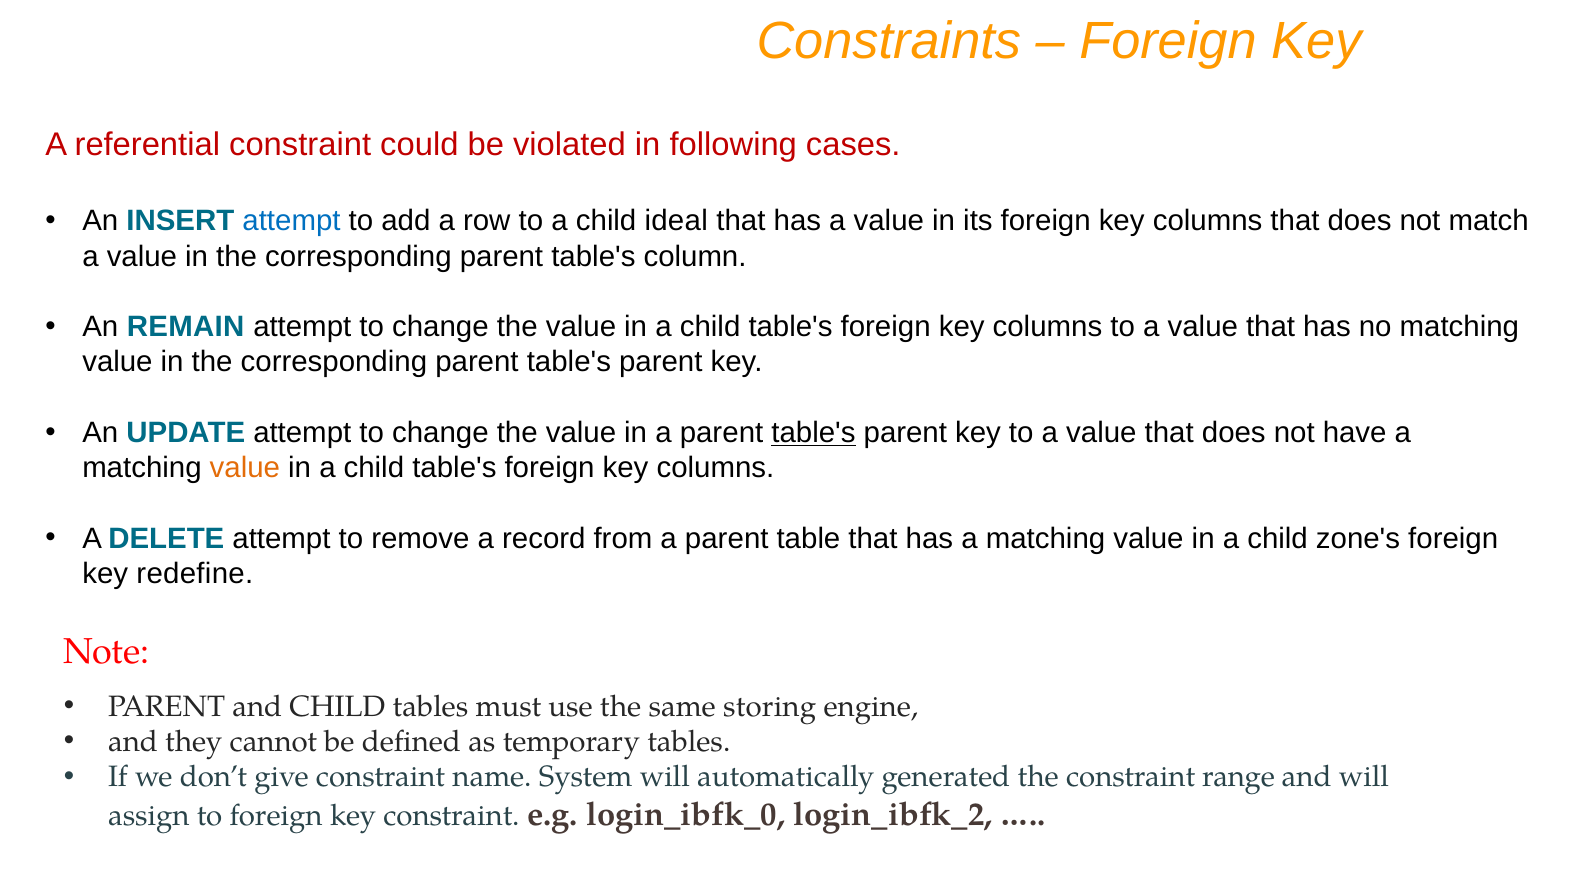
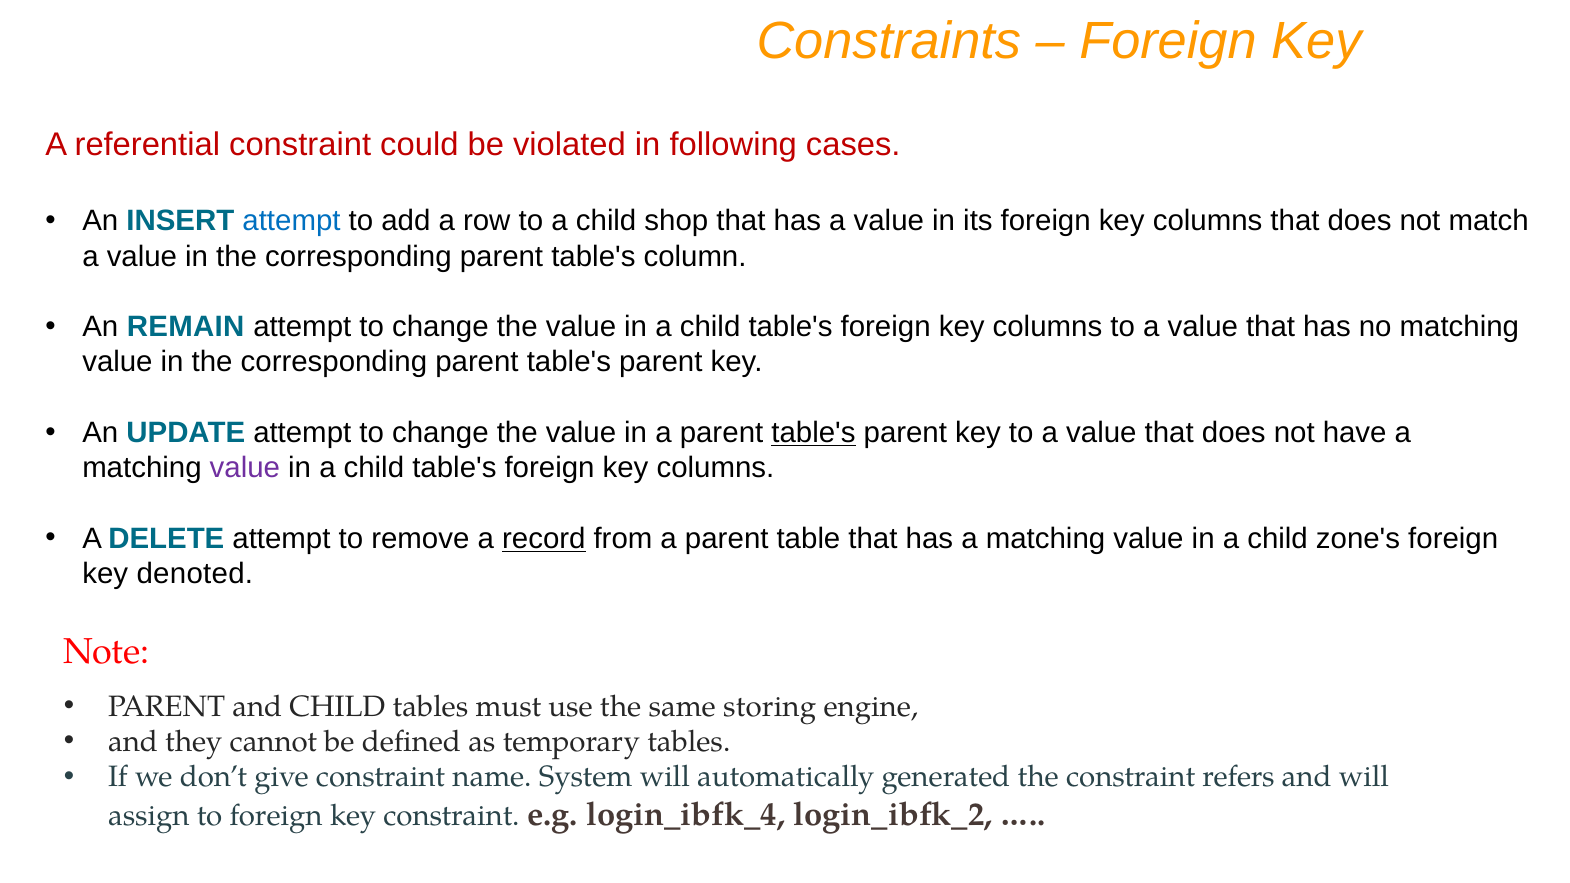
ideal: ideal -> shop
value at (245, 468) colour: orange -> purple
record underline: none -> present
redefine: redefine -> denoted
range: range -> refers
login_ibfk_0: login_ibfk_0 -> login_ibfk_4
